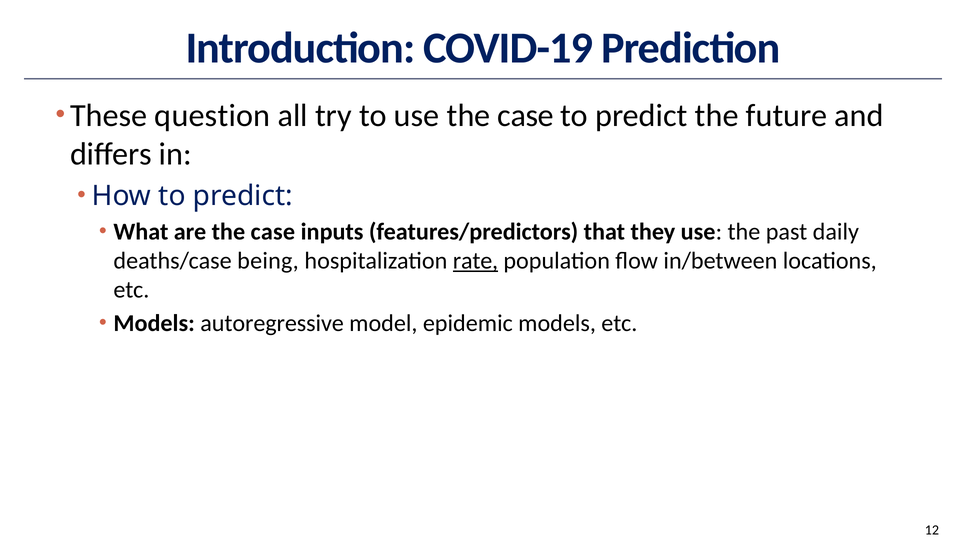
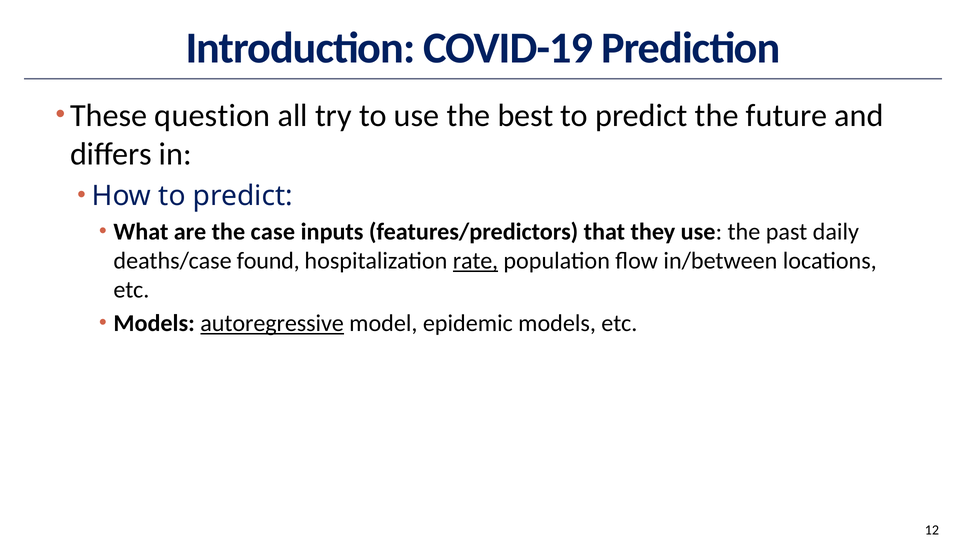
use the case: case -> best
being: being -> found
autoregressive underline: none -> present
